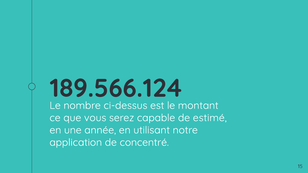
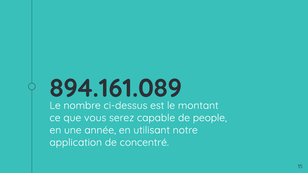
189.566.124: 189.566.124 -> 894.161.089
estimé: estimé -> people
